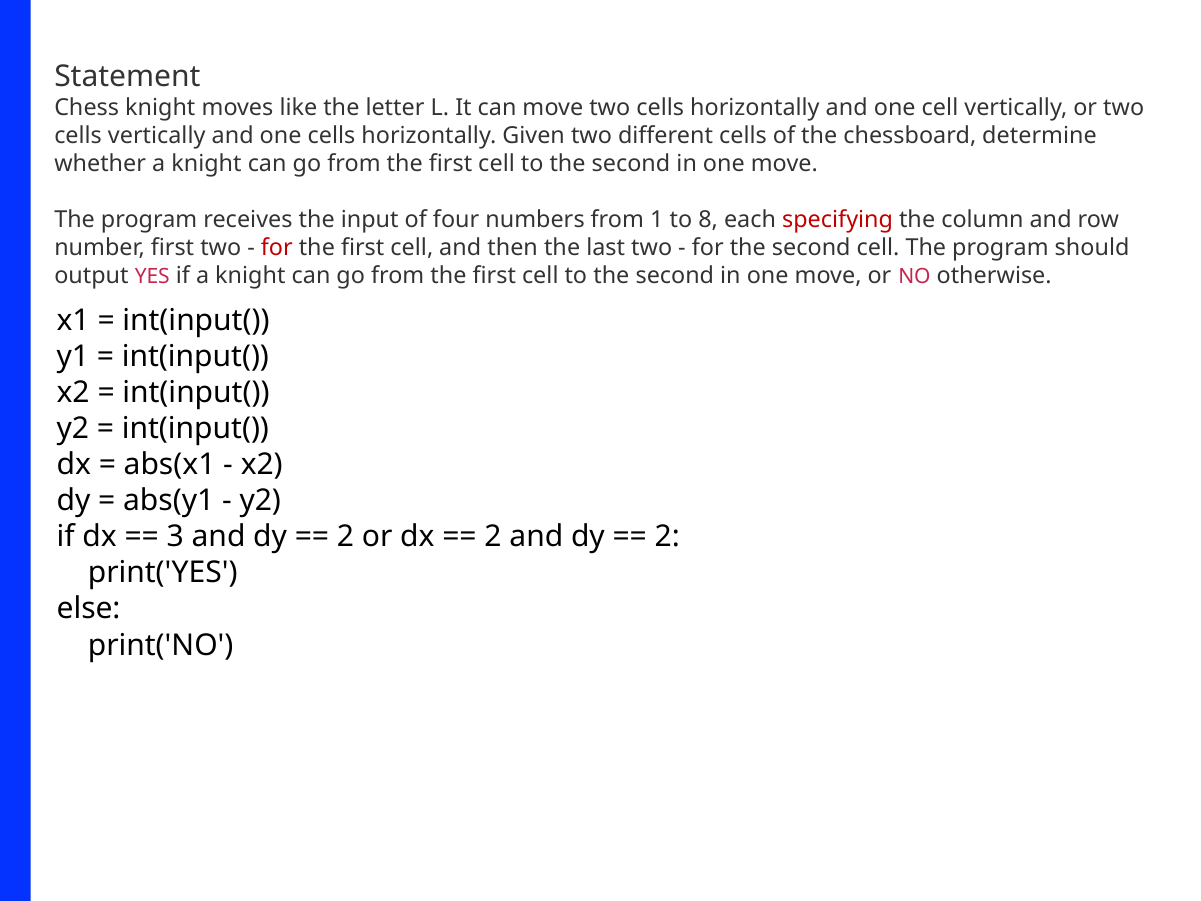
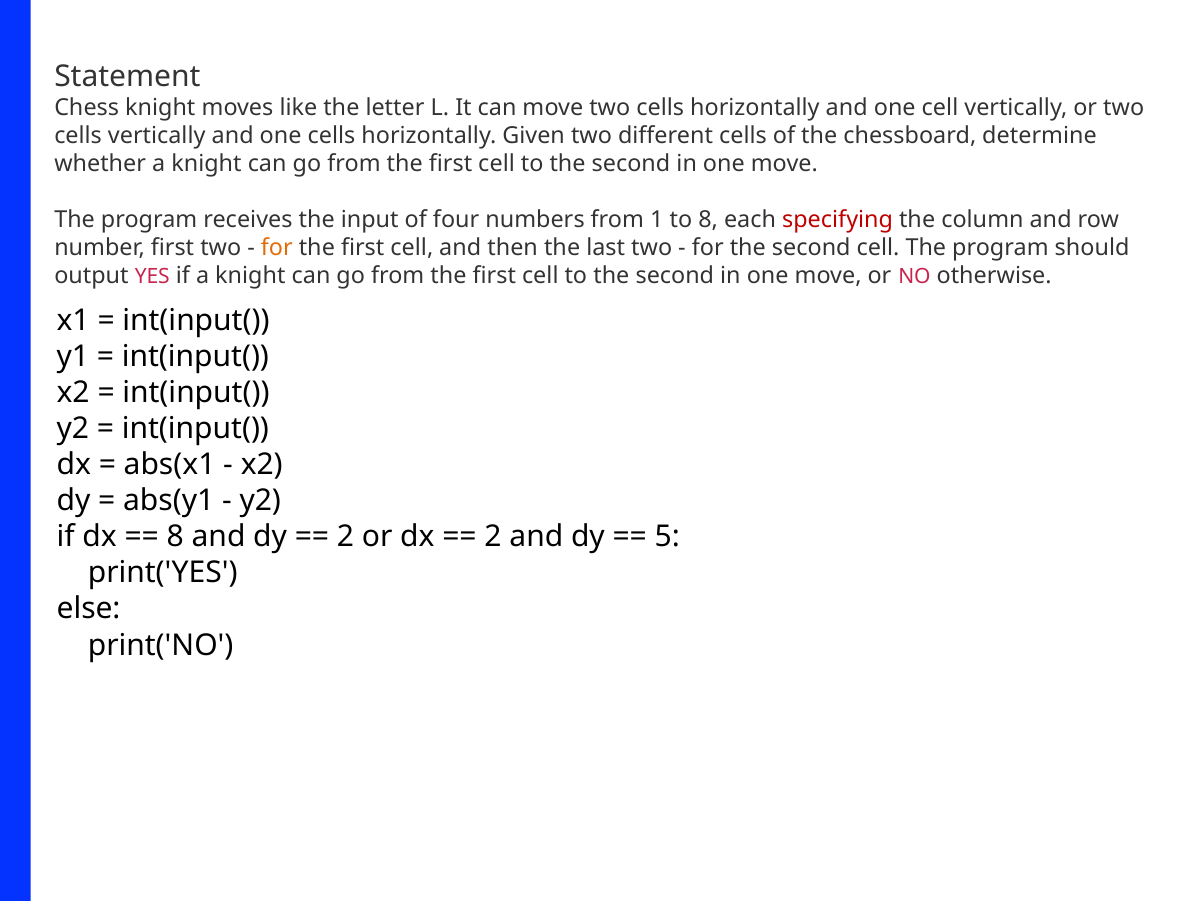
for at (277, 248) colour: red -> orange
3 at (175, 537): 3 -> 8
2 at (667, 537): 2 -> 5
